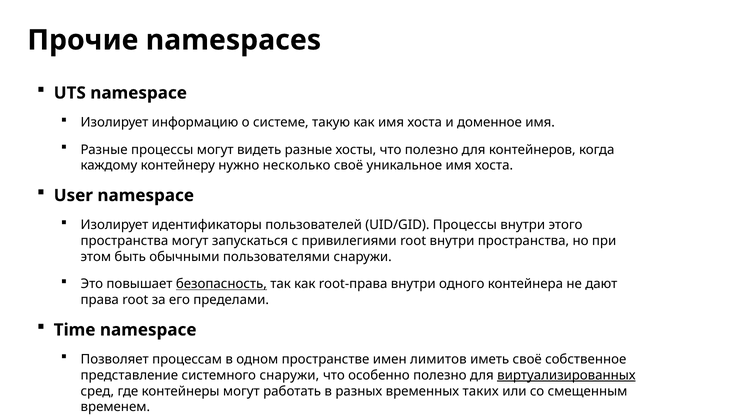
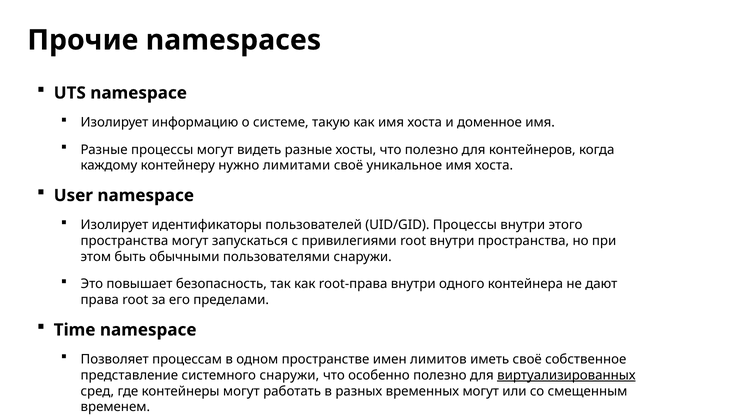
несколько: несколько -> лимитами
безопасность underline: present -> none
временных таких: таких -> могут
